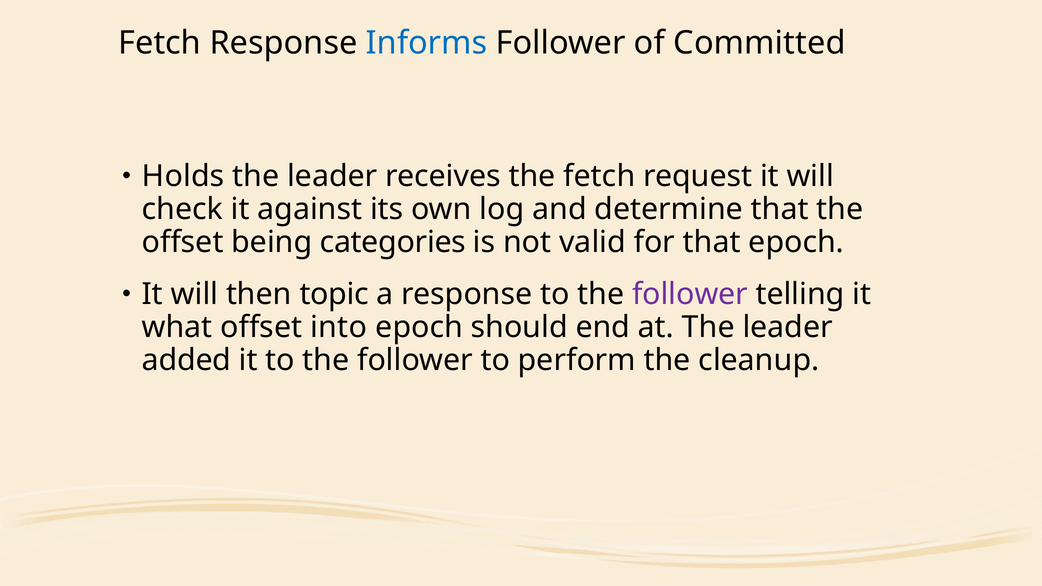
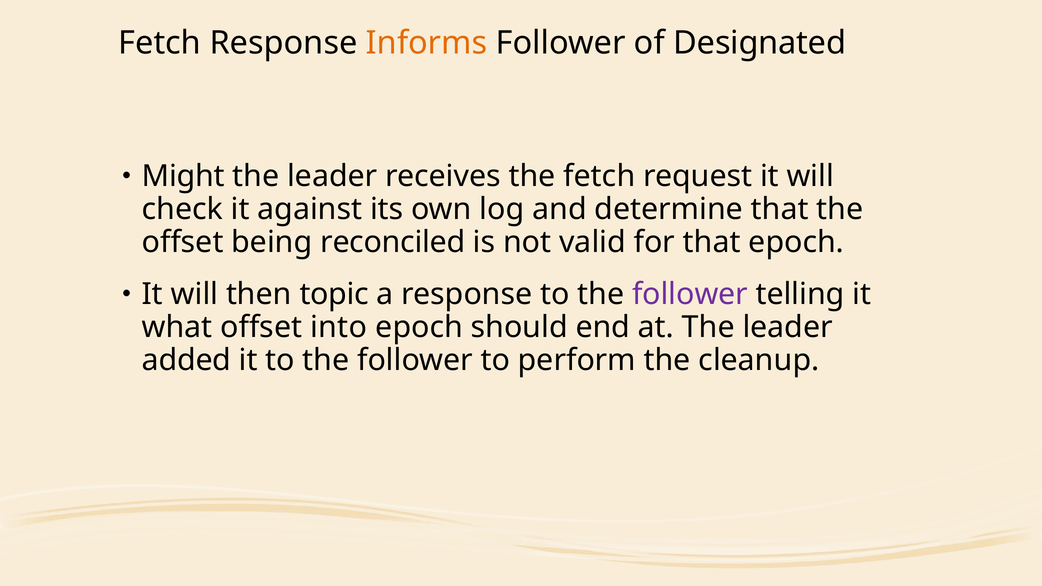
Informs colour: blue -> orange
Committed: Committed -> Designated
Holds: Holds -> Might
categories: categories -> reconciled
